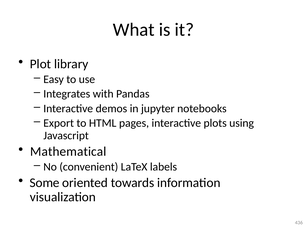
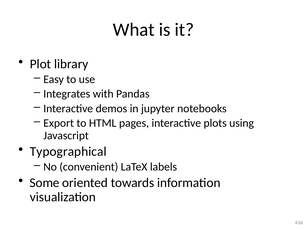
Mathematical: Mathematical -> Typographical
